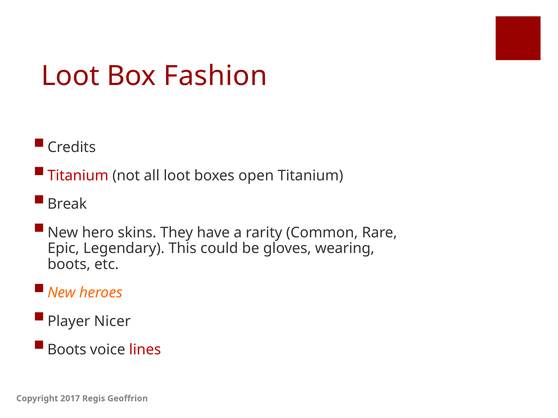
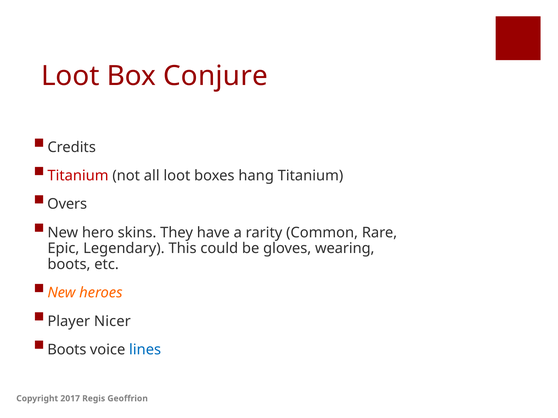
Fashion: Fashion -> Conjure
open: open -> hang
Break: Break -> Overs
lines colour: red -> blue
